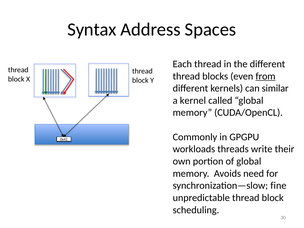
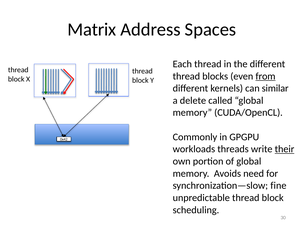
Syntax: Syntax -> Matrix
kernel: kernel -> delete
their underline: none -> present
